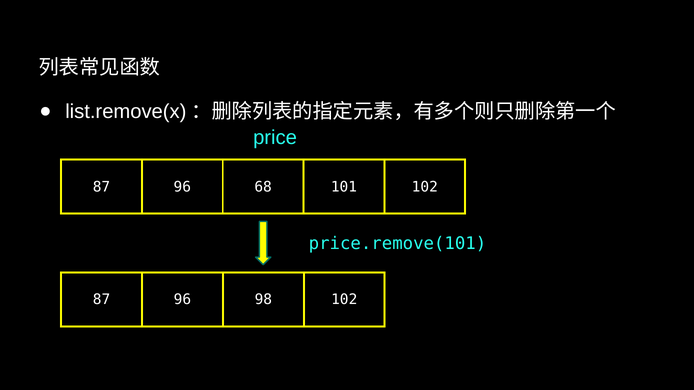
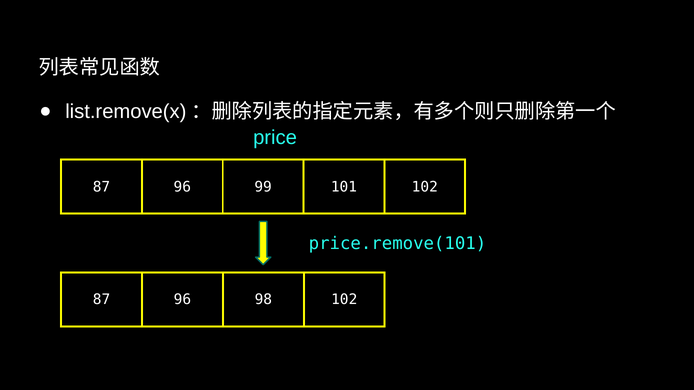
68: 68 -> 99
